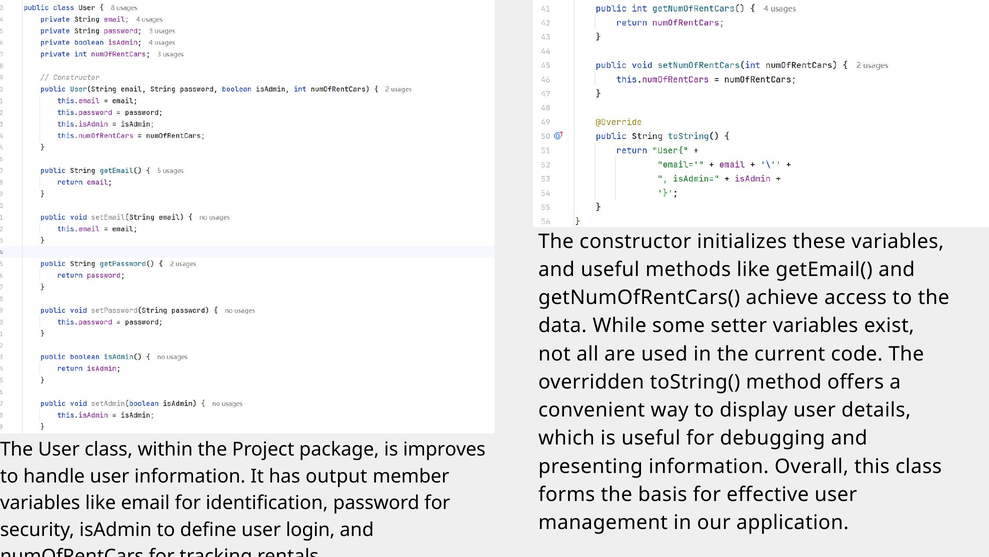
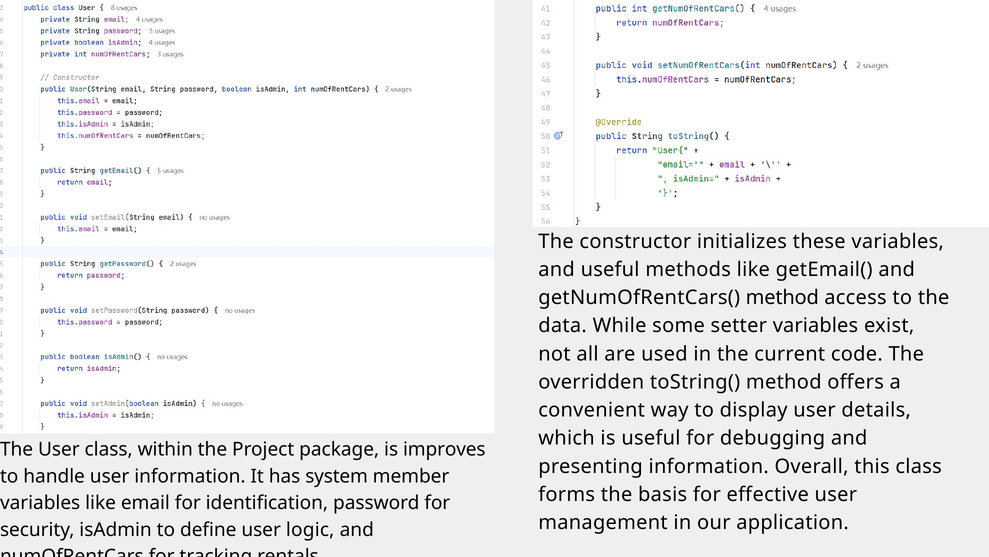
getNumOfRentCars( achieve: achieve -> method
output: output -> system
login: login -> logic
